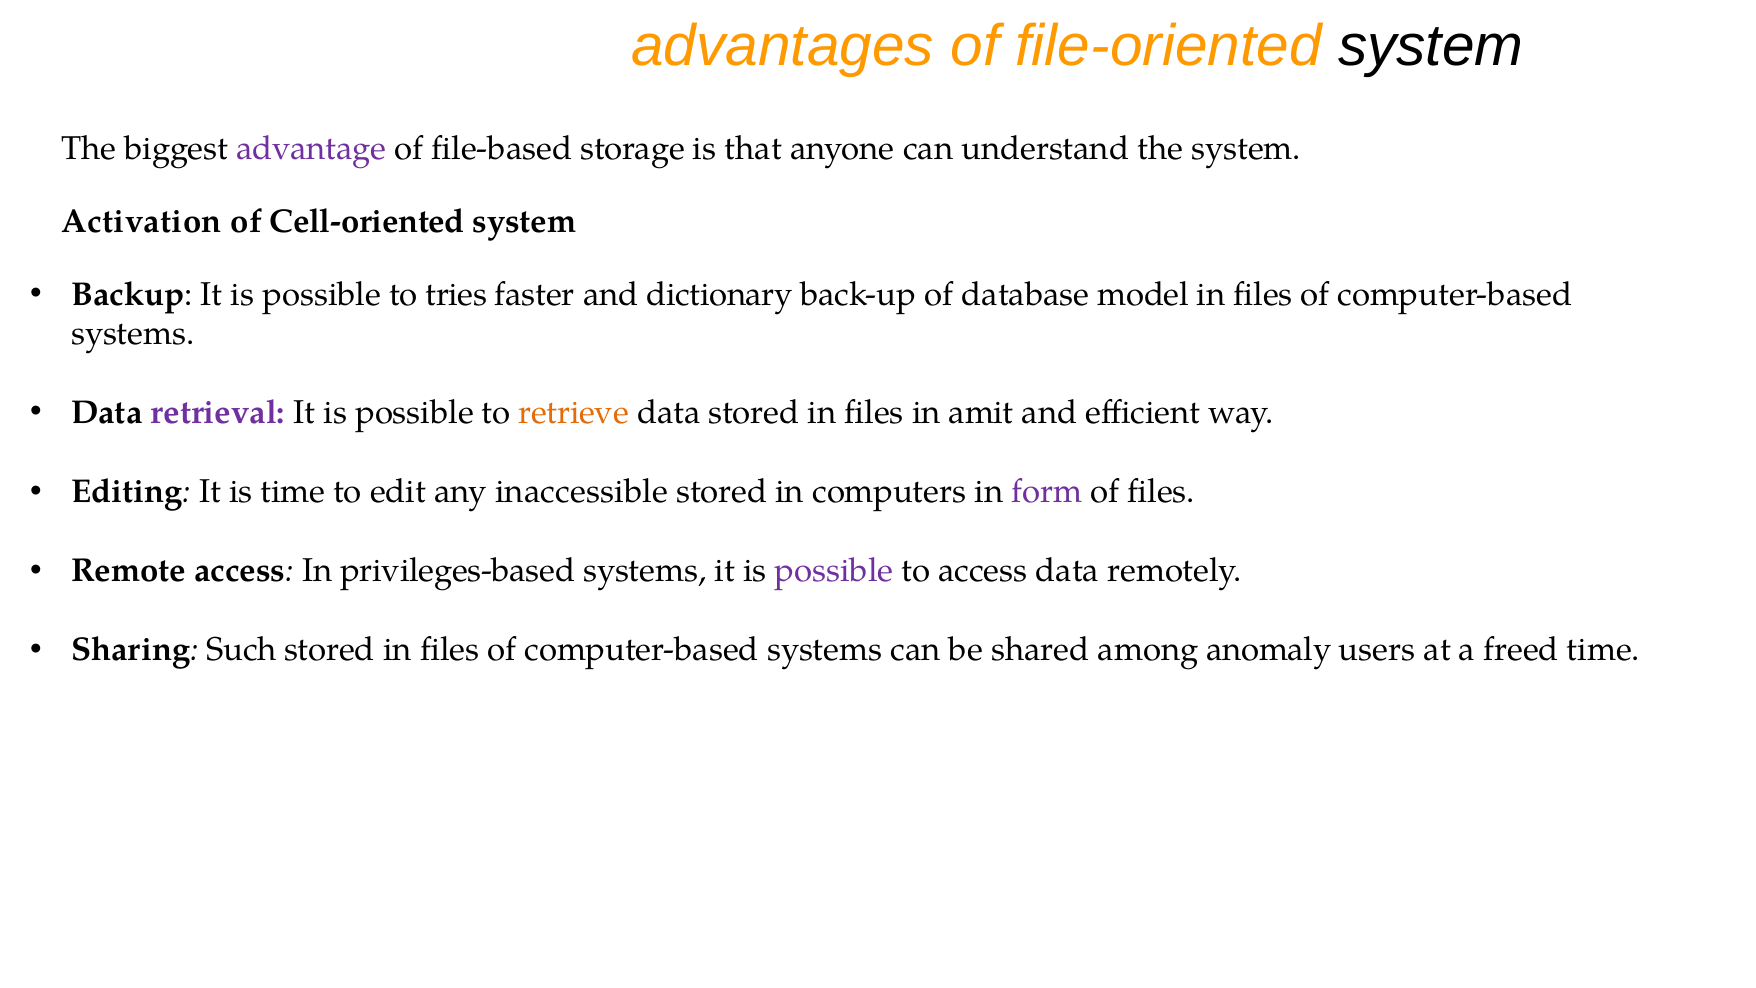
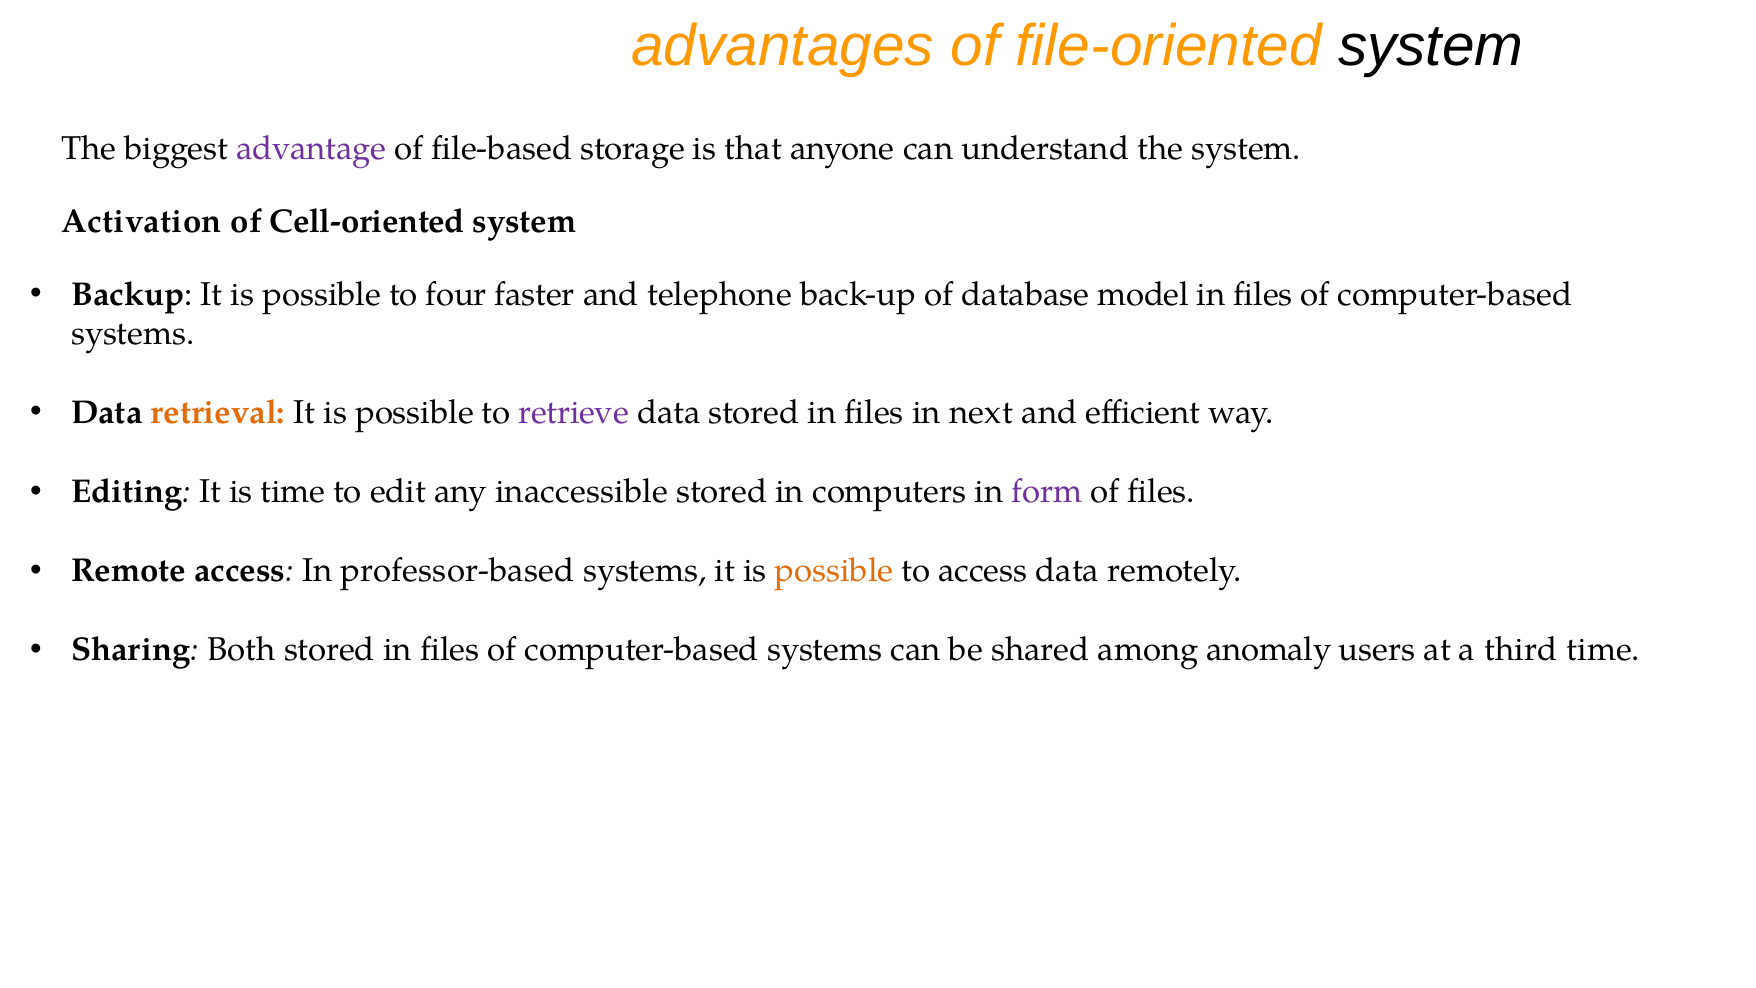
tries: tries -> four
dictionary: dictionary -> telephone
retrieval colour: purple -> orange
retrieve colour: orange -> purple
amit: amit -> next
privileges-based: privileges-based -> professor-based
possible at (834, 571) colour: purple -> orange
Such: Such -> Both
freed: freed -> third
